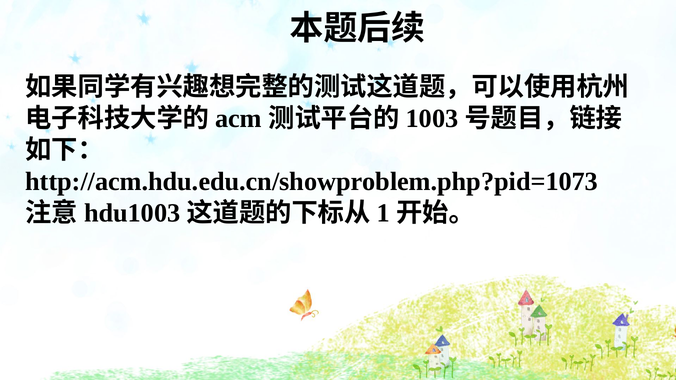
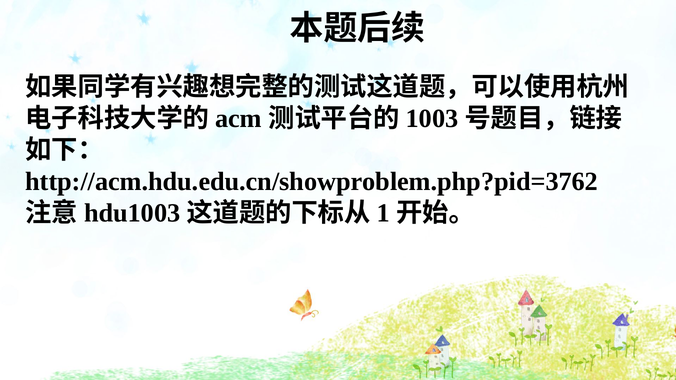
http://acm.hdu.edu.cn/showproblem.php?pid=1073: http://acm.hdu.edu.cn/showproblem.php?pid=1073 -> http://acm.hdu.edu.cn/showproblem.php?pid=3762
